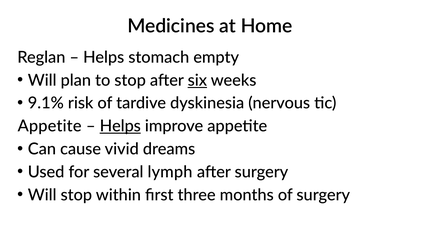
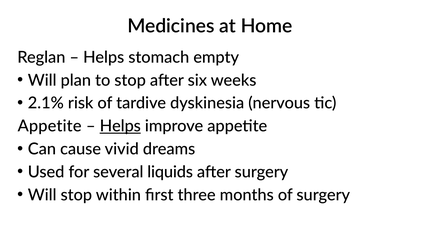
six underline: present -> none
9.1%: 9.1% -> 2.1%
lymph: lymph -> liquids
